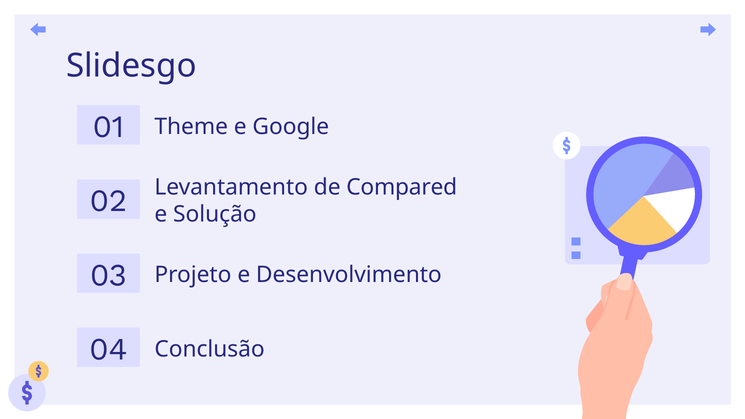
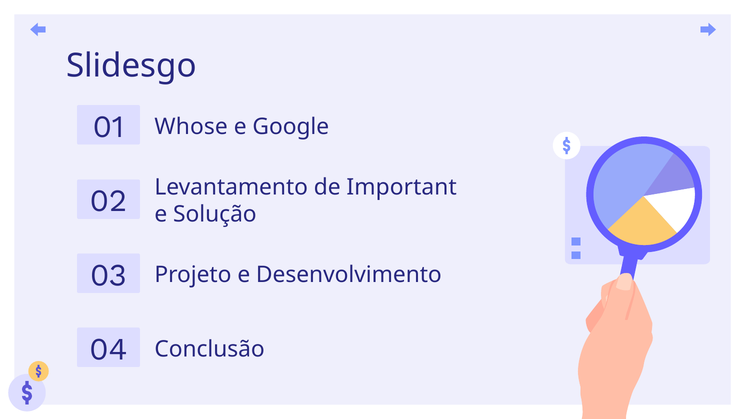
Theme: Theme -> Whose
Compared: Compared -> Important
